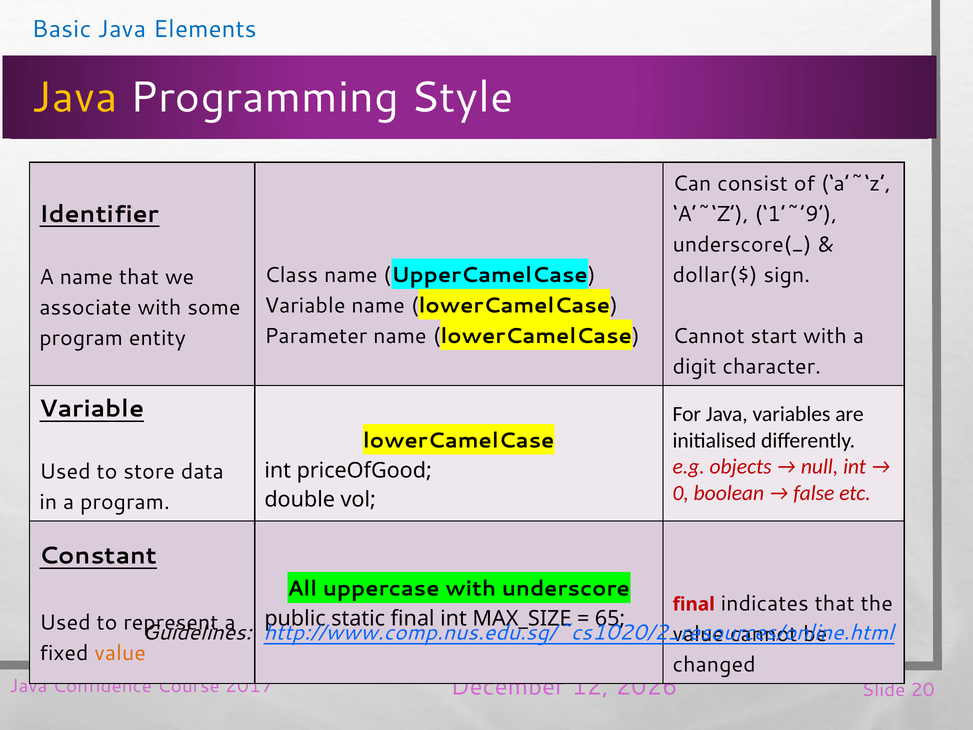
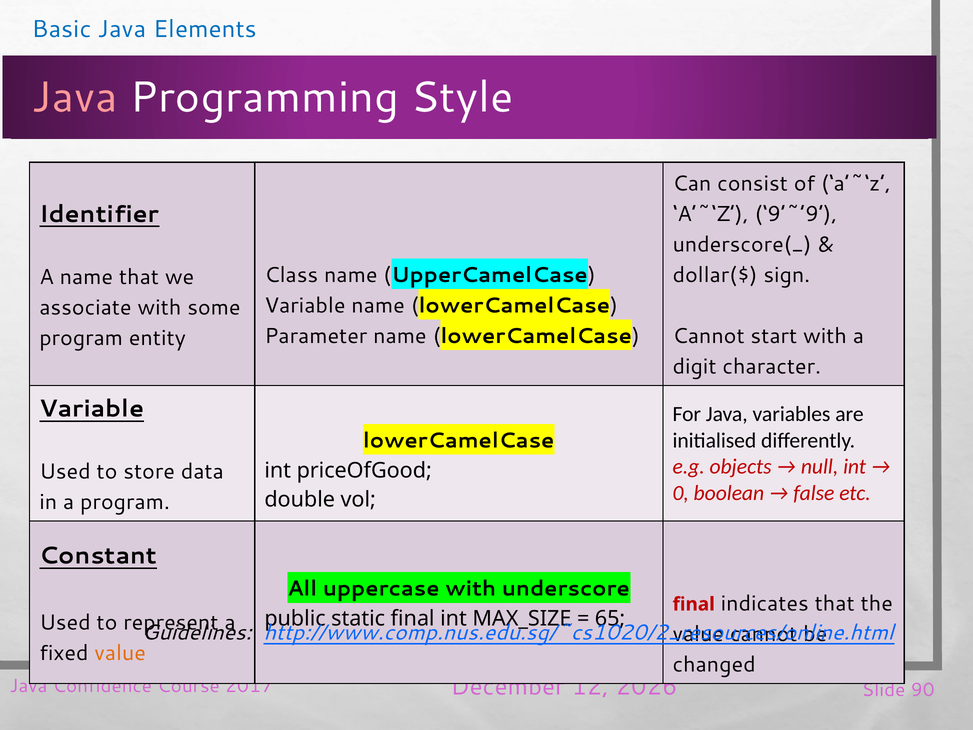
Java at (75, 97) colour: yellow -> pink
1’~’9: 1’~’9 -> 9’~’9
20: 20 -> 90
